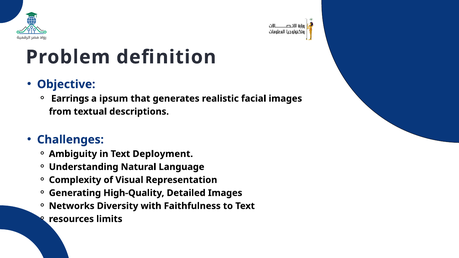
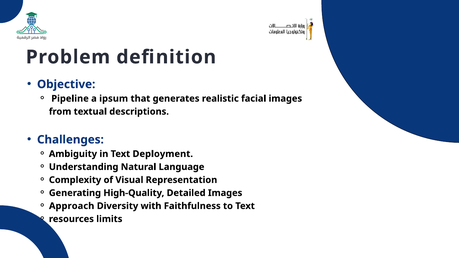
Earrings: Earrings -> Pipeline
Networks: Networks -> Approach
